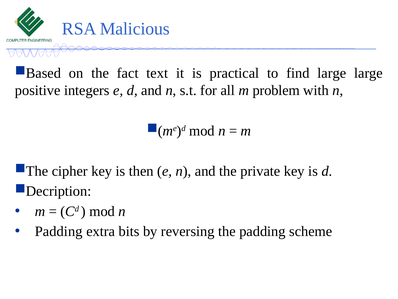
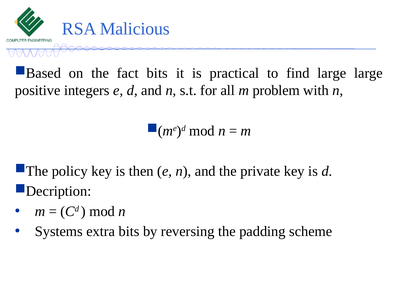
fact text: text -> bits
cipher: cipher -> policy
Padding at (59, 231): Padding -> Systems
